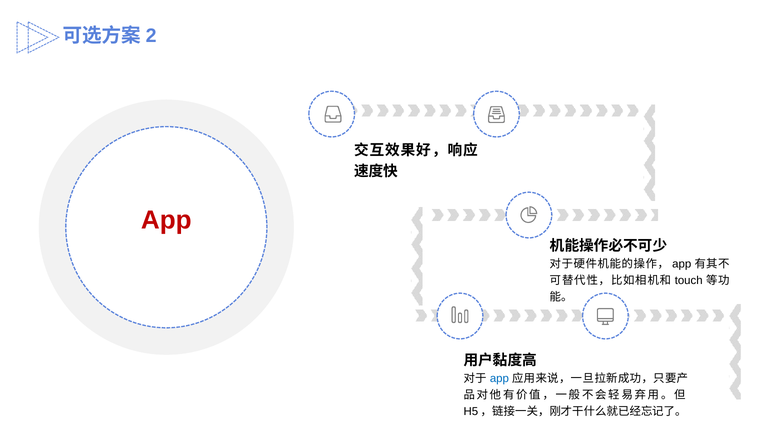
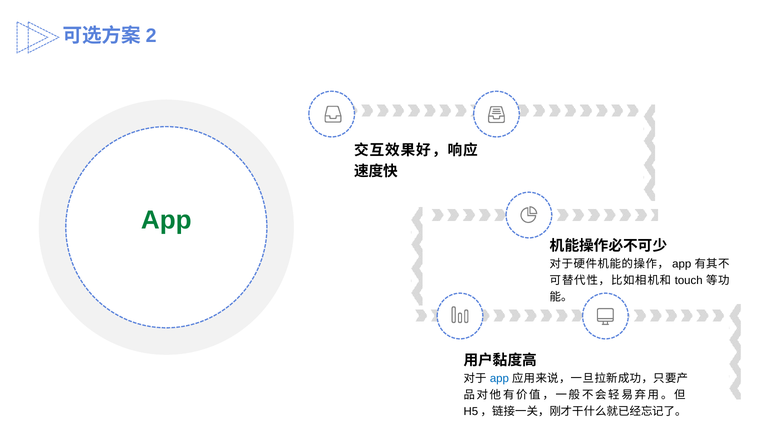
App at (166, 220) colour: red -> green
